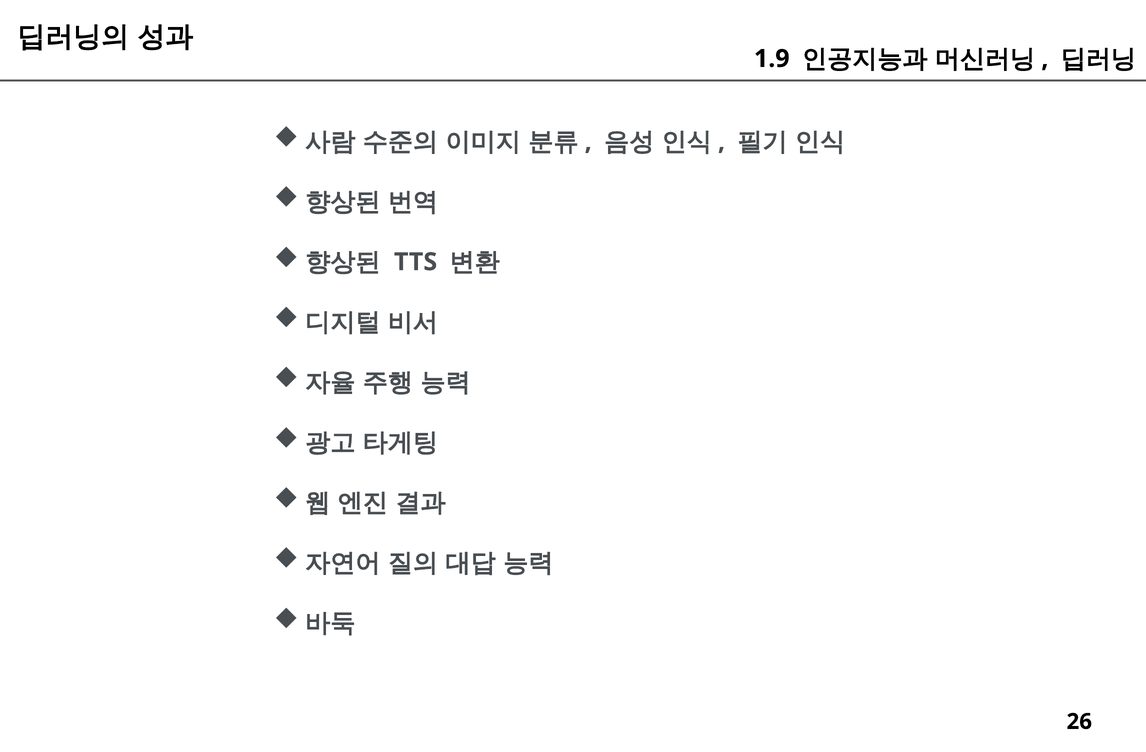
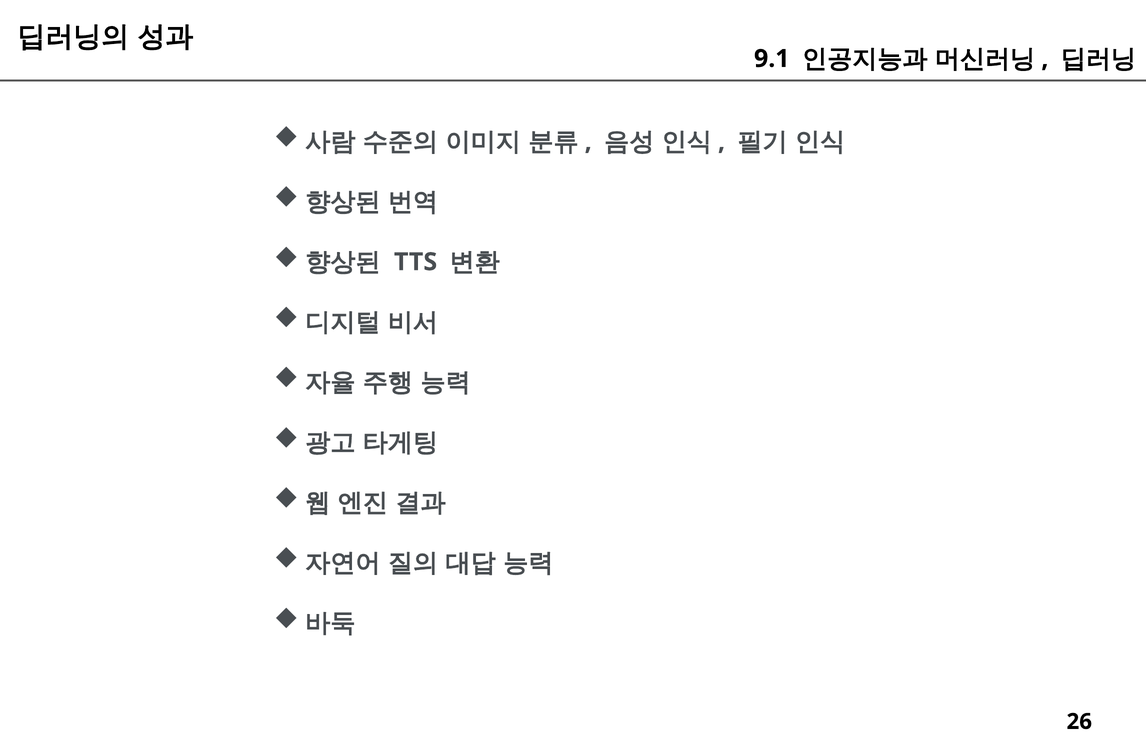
1.9: 1.9 -> 9.1
